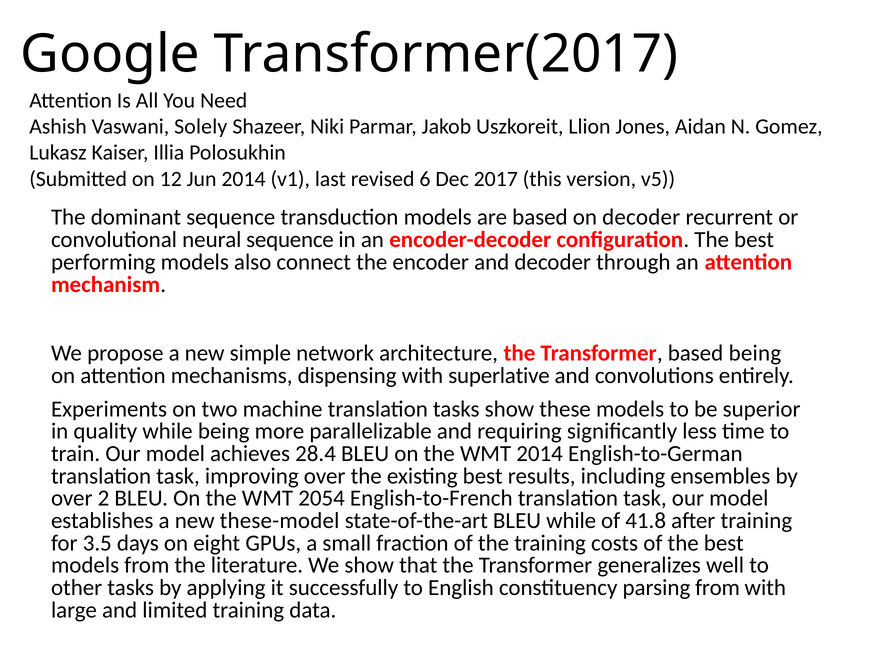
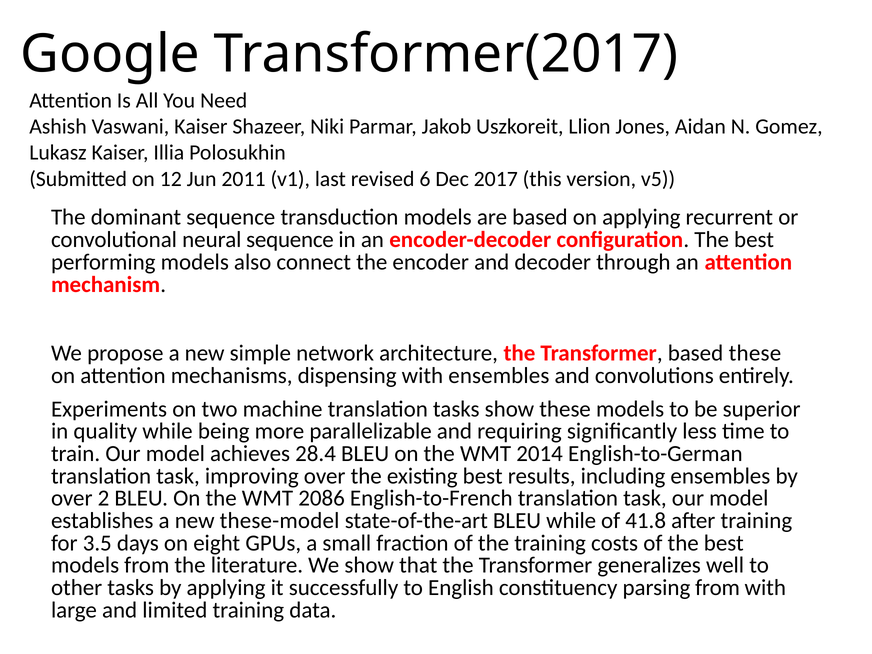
Vaswani Solely: Solely -> Kaiser
Jun 2014: 2014 -> 2011
on decoder: decoder -> applying
based being: being -> these
with superlative: superlative -> ensembles
2054: 2054 -> 2086
